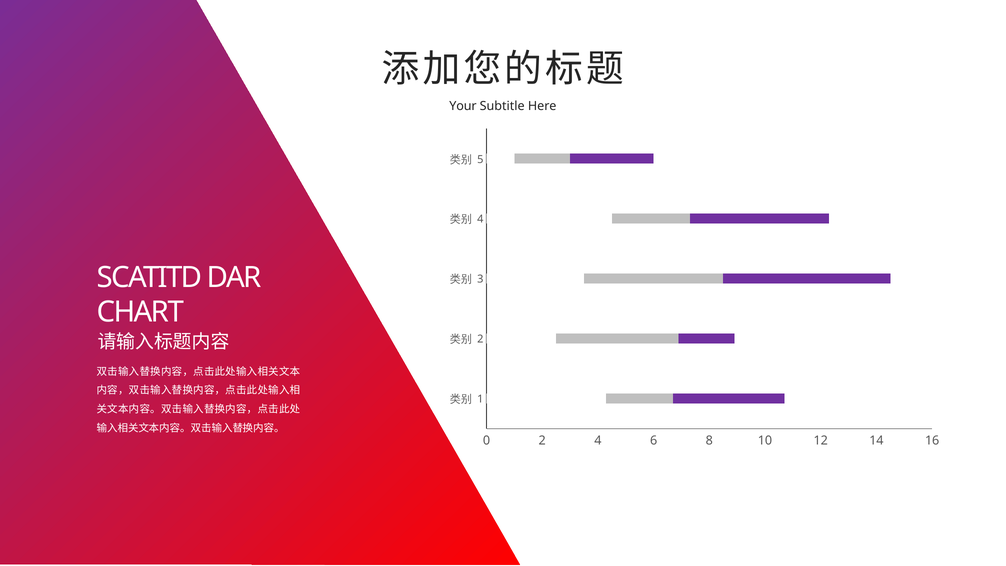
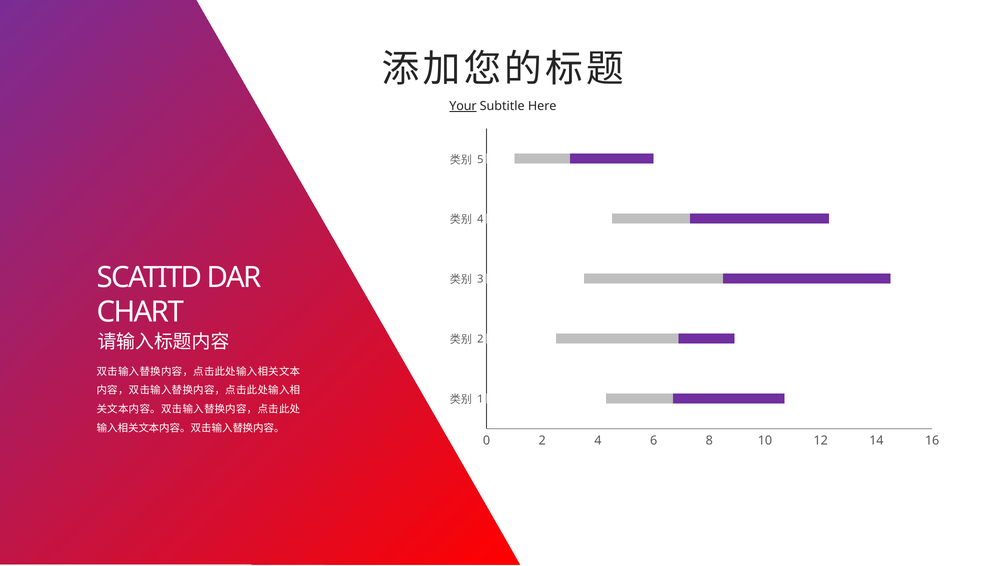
Your underline: none -> present
